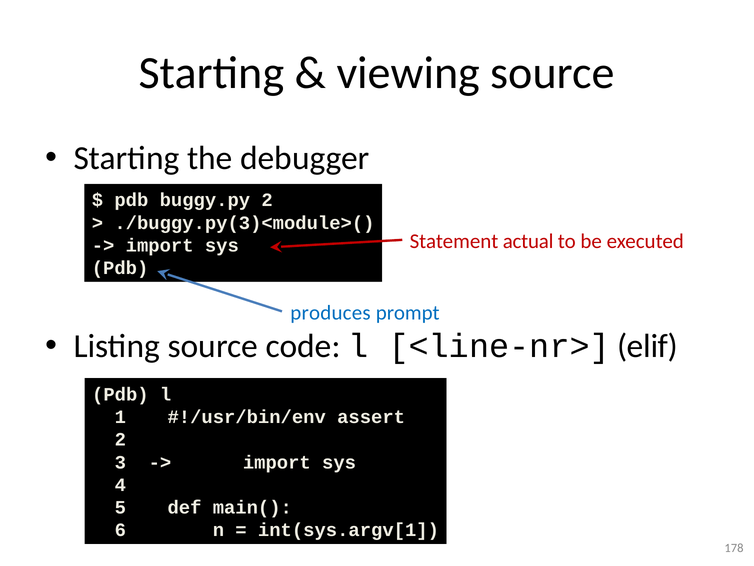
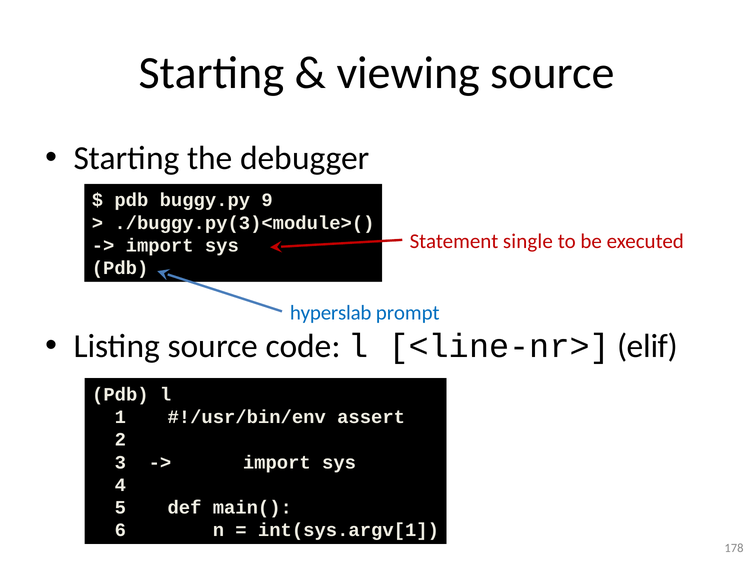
buggy.py 2: 2 -> 9
actual: actual -> single
produces: produces -> hyperslab
